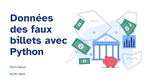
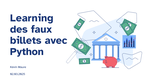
Données: Données -> Learning
